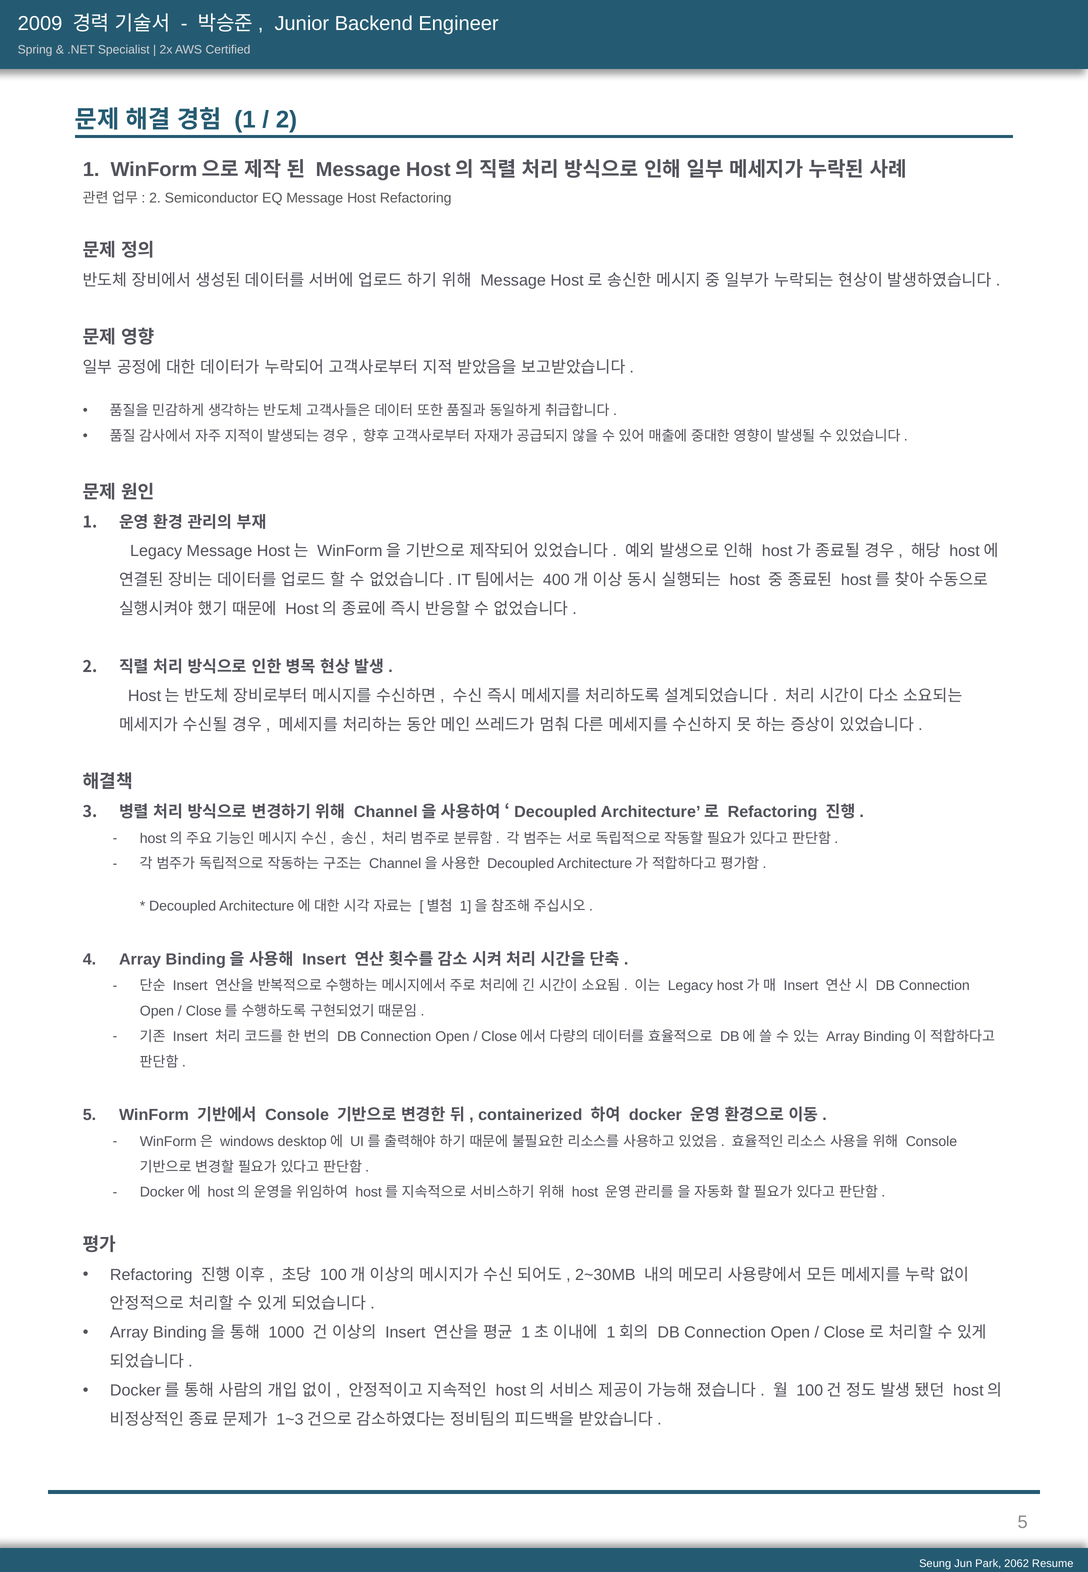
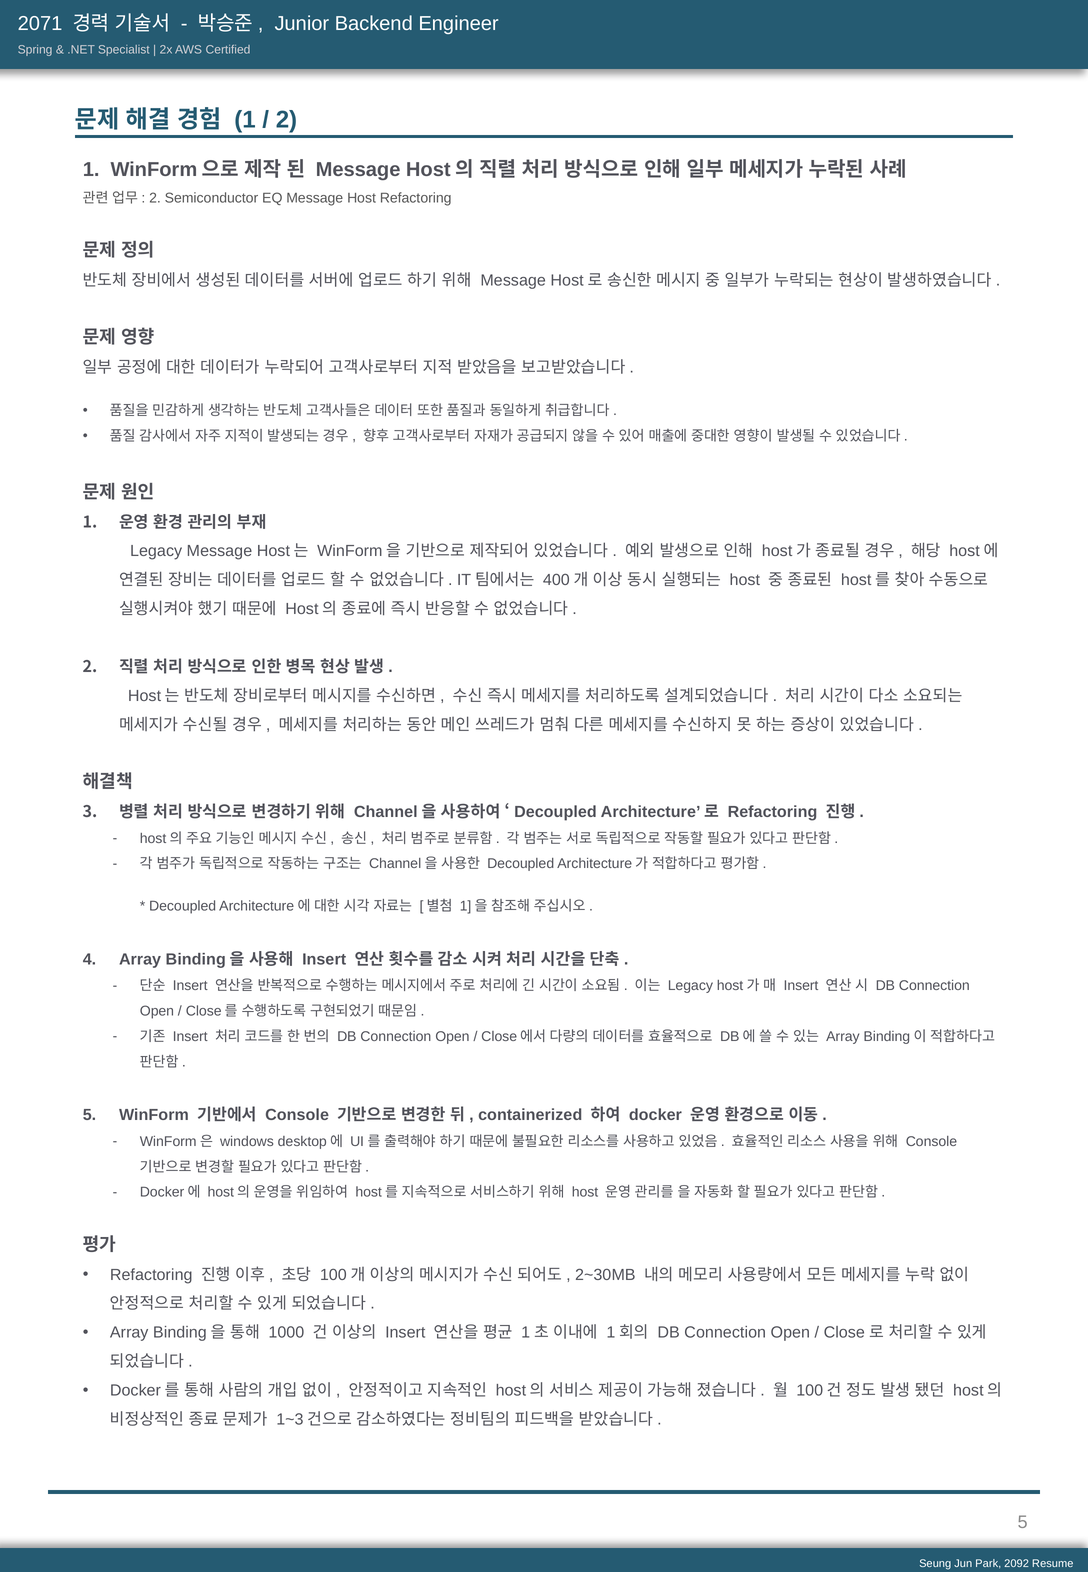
2009: 2009 -> 2071
2062: 2062 -> 2092
